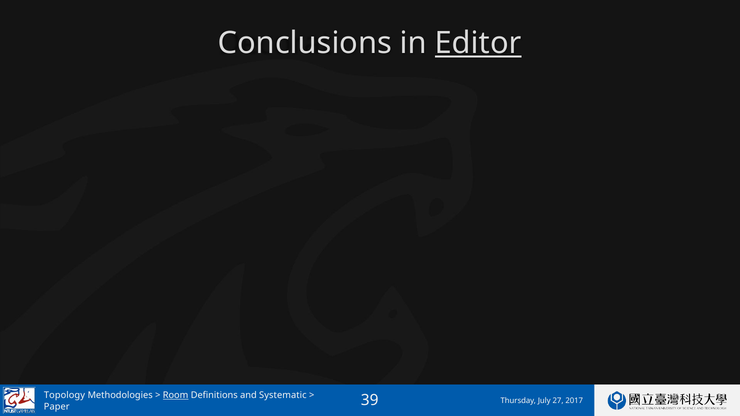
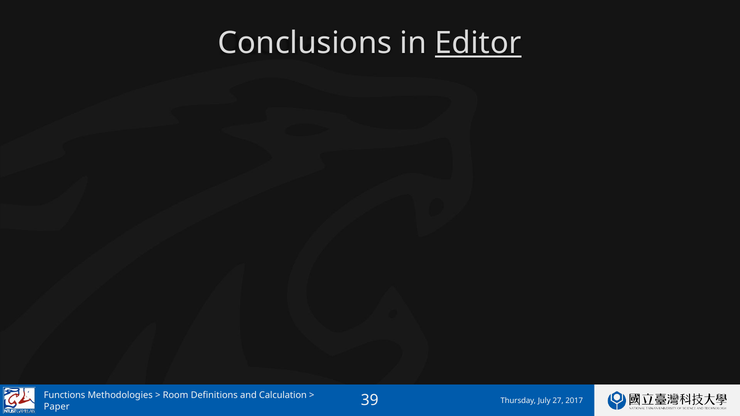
Topology: Topology -> Functions
Room underline: present -> none
Systematic: Systematic -> Calculation
